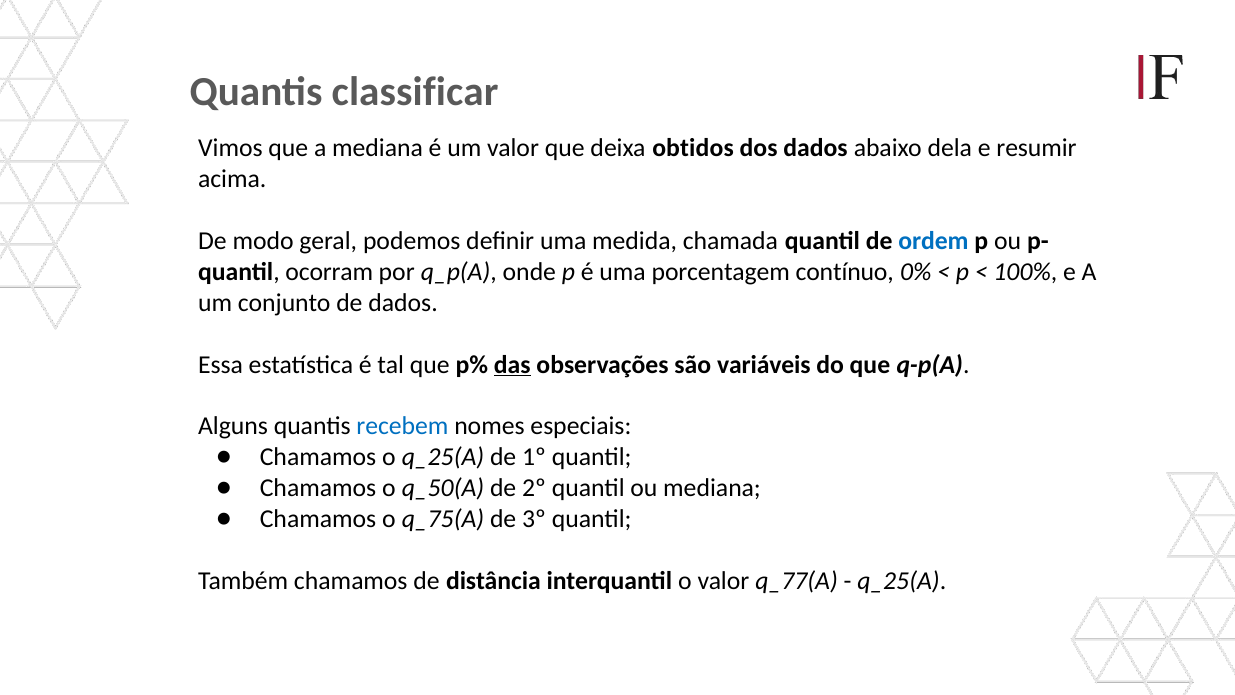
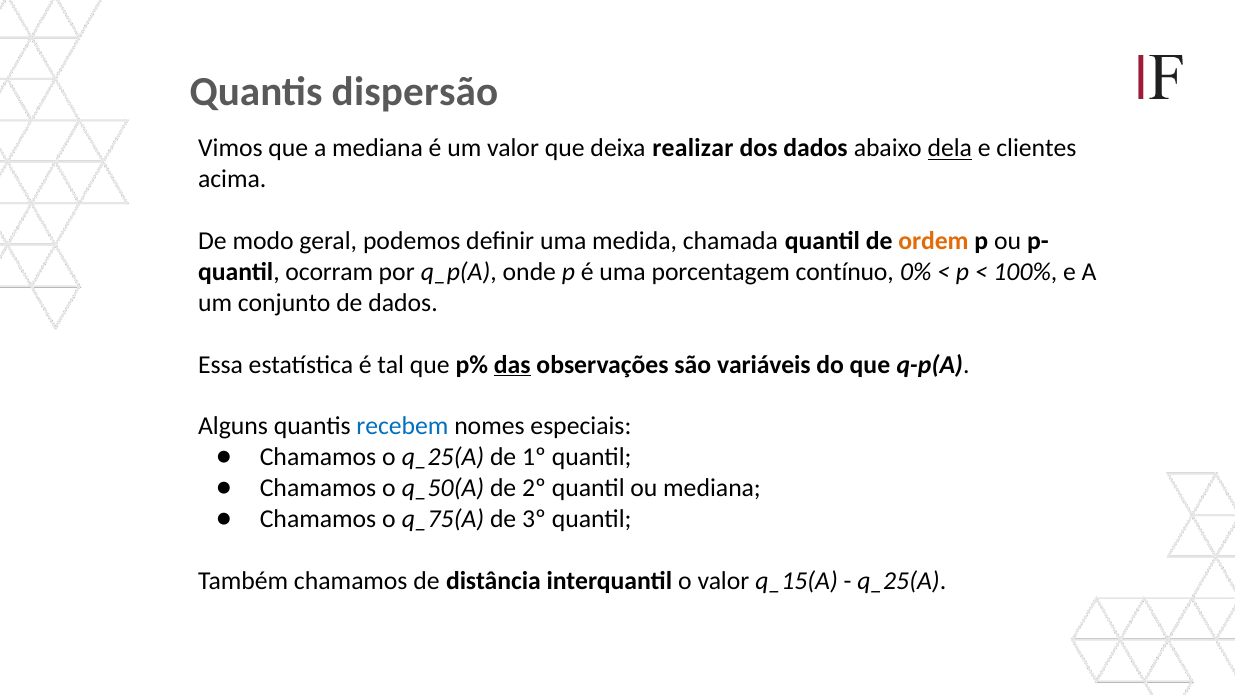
classificar: classificar -> dispersão
obtidos: obtidos -> realizar
dela underline: none -> present
resumir: resumir -> clientes
ordem colour: blue -> orange
q_77(A: q_77(A -> q_15(A
